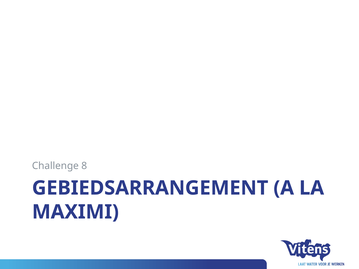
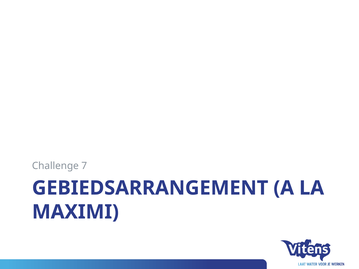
8: 8 -> 7
